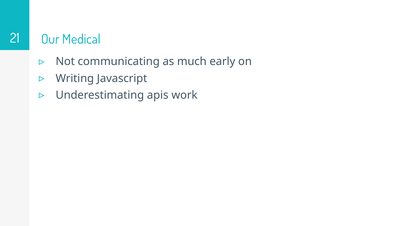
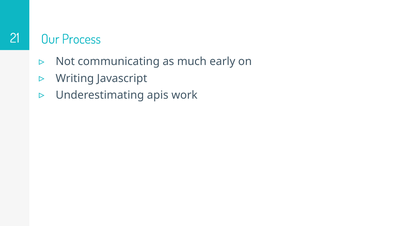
Medical: Medical -> Process
